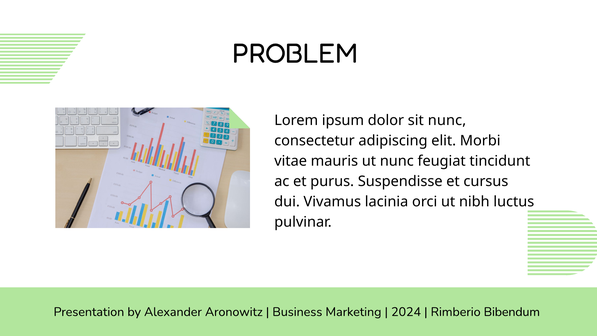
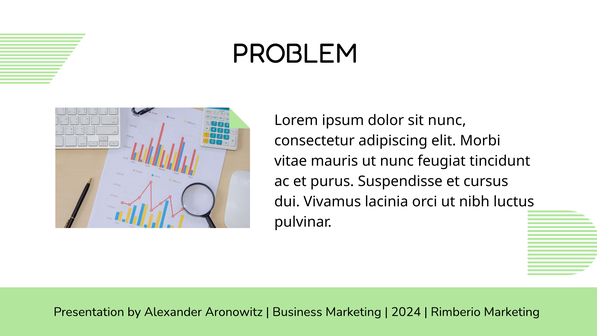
Rimberio Bibendum: Bibendum -> Marketing
